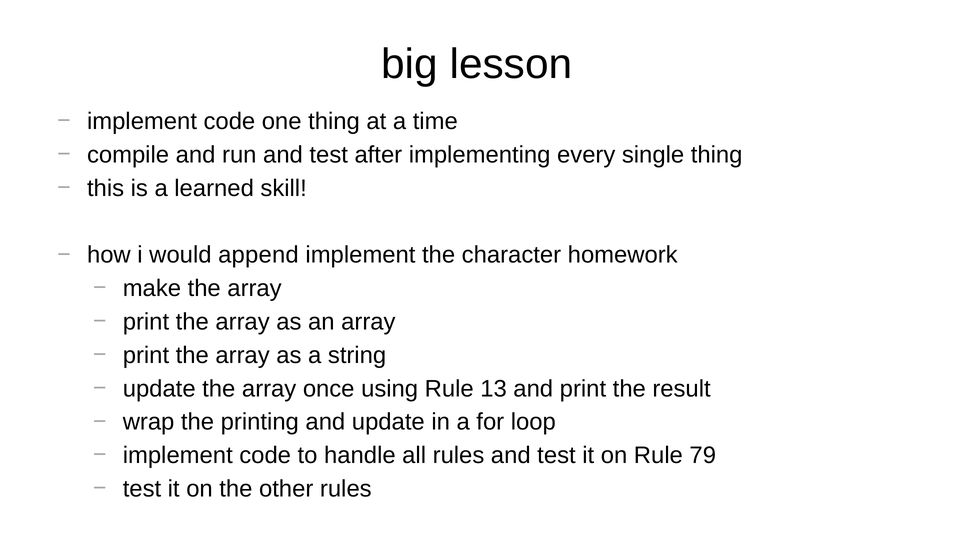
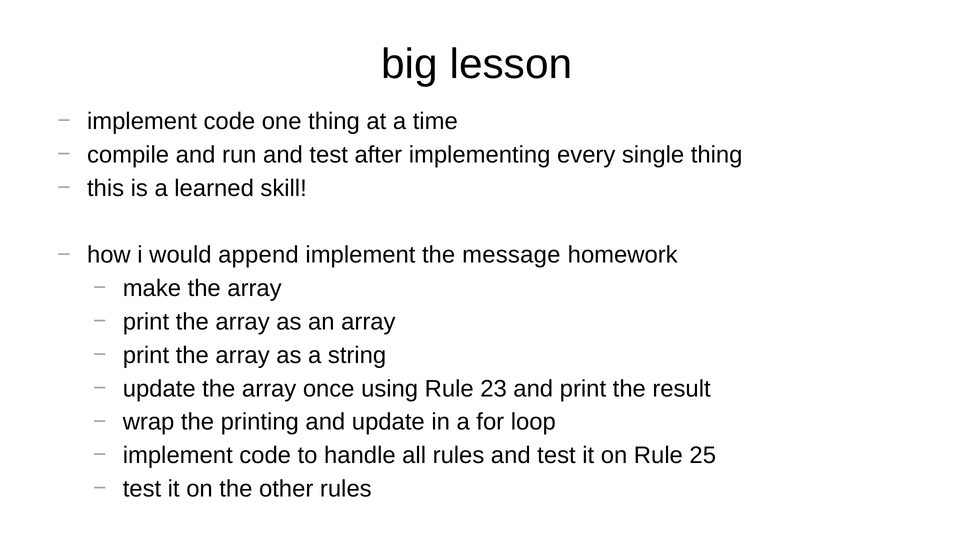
character: character -> message
13: 13 -> 23
79: 79 -> 25
